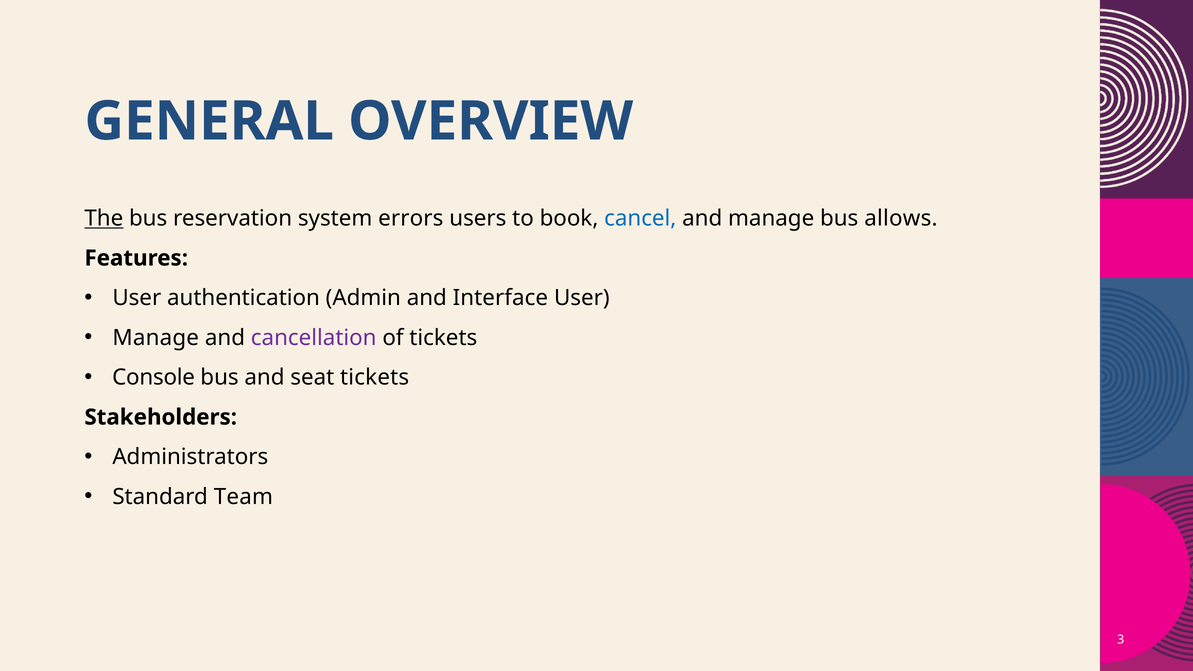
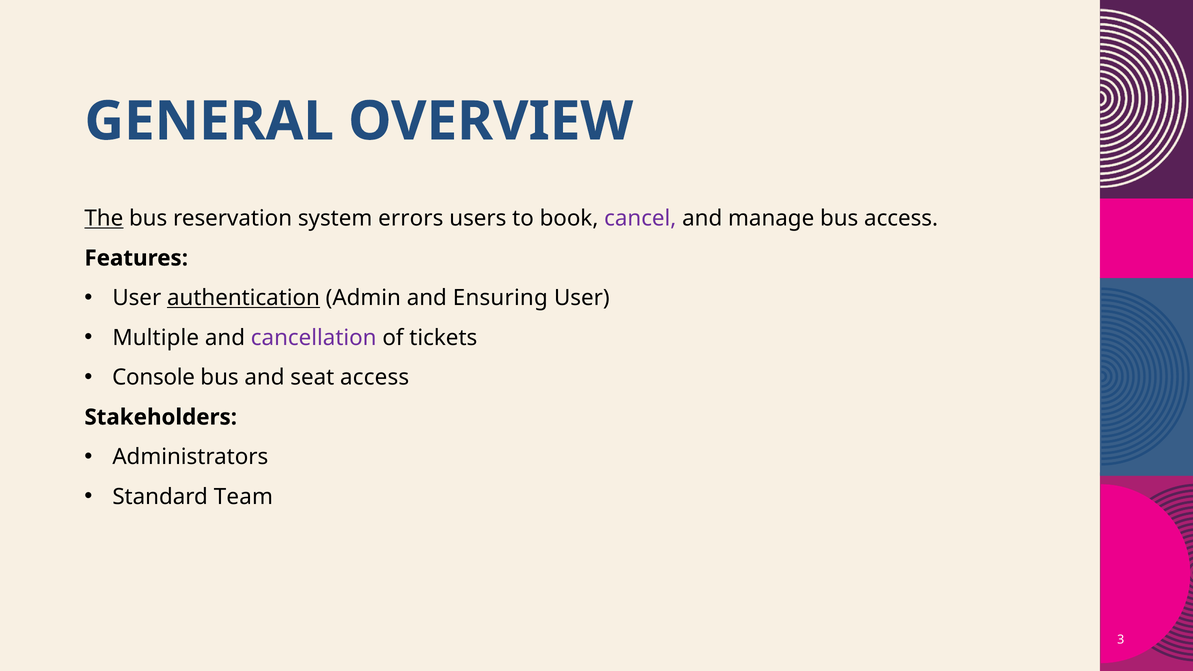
cancel colour: blue -> purple
bus allows: allows -> access
authentication underline: none -> present
Interface: Interface -> Ensuring
Manage at (156, 338): Manage -> Multiple
seat tickets: tickets -> access
